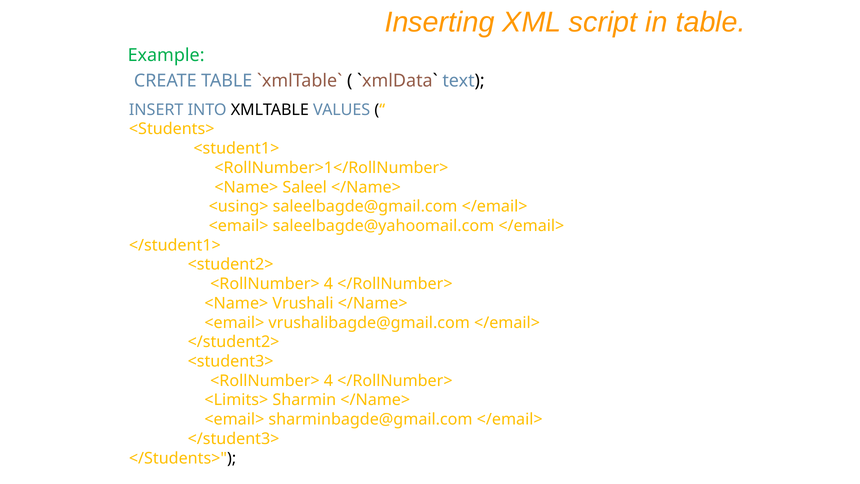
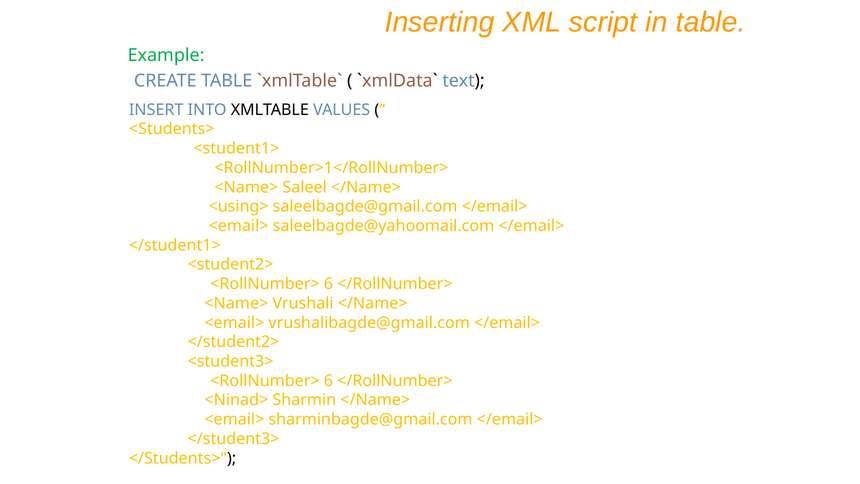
4 at (328, 284): 4 -> 6
4 at (328, 381): 4 -> 6
<Limits>: <Limits> -> <Ninad>
